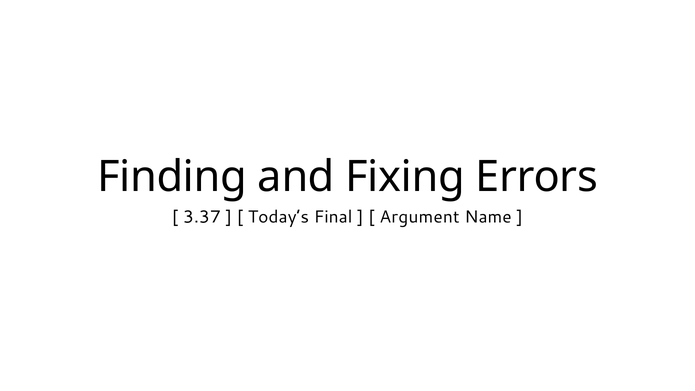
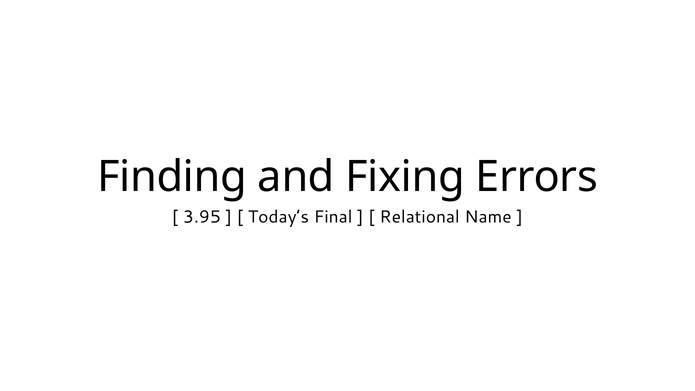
3.37: 3.37 -> 3.95
Argument: Argument -> Relational
